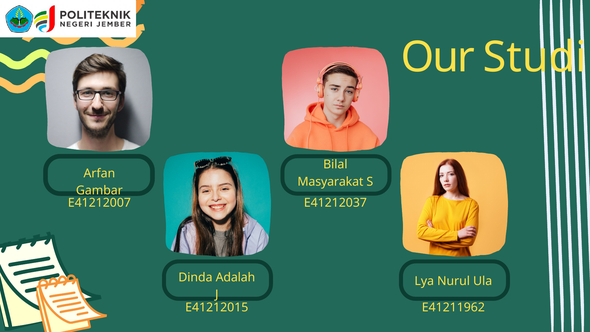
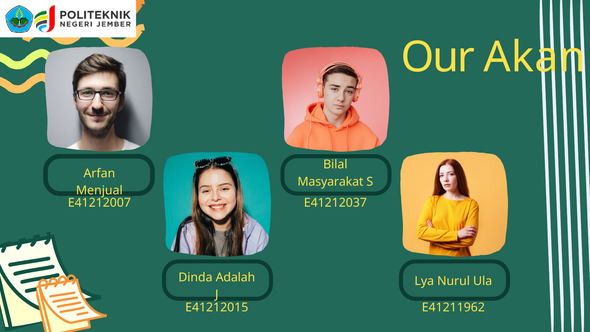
Studi: Studi -> Akan
Gambar: Gambar -> Menjual
